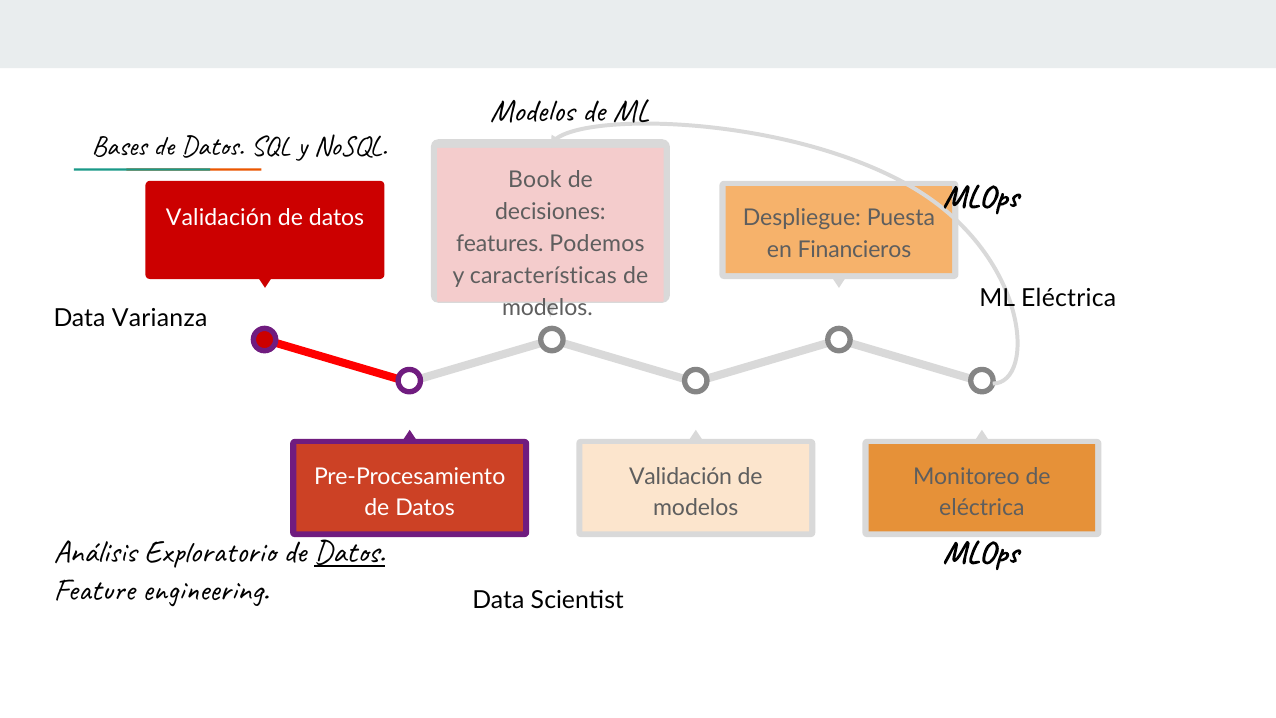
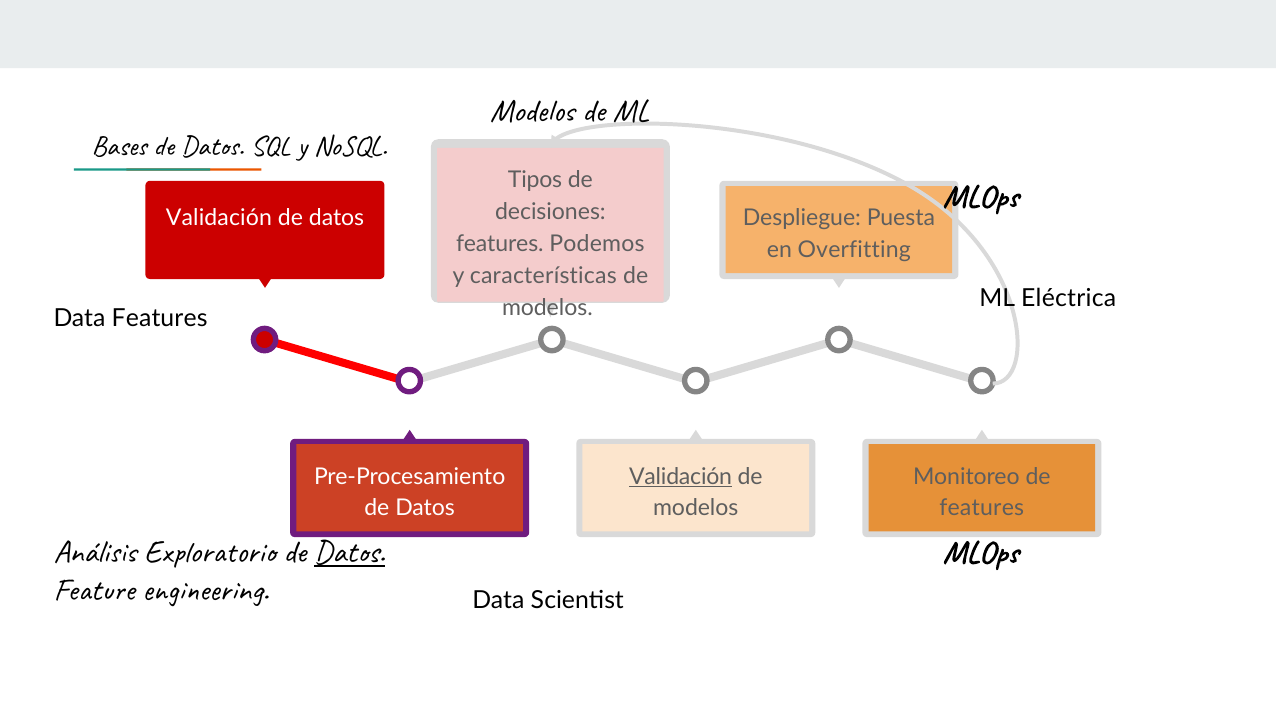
Book: Book -> Tipos
Financieros: Financieros -> Overfitting
Data Varianza: Varianza -> Features
Validación at (681, 476) underline: none -> present
eléctrica at (982, 508): eléctrica -> features
